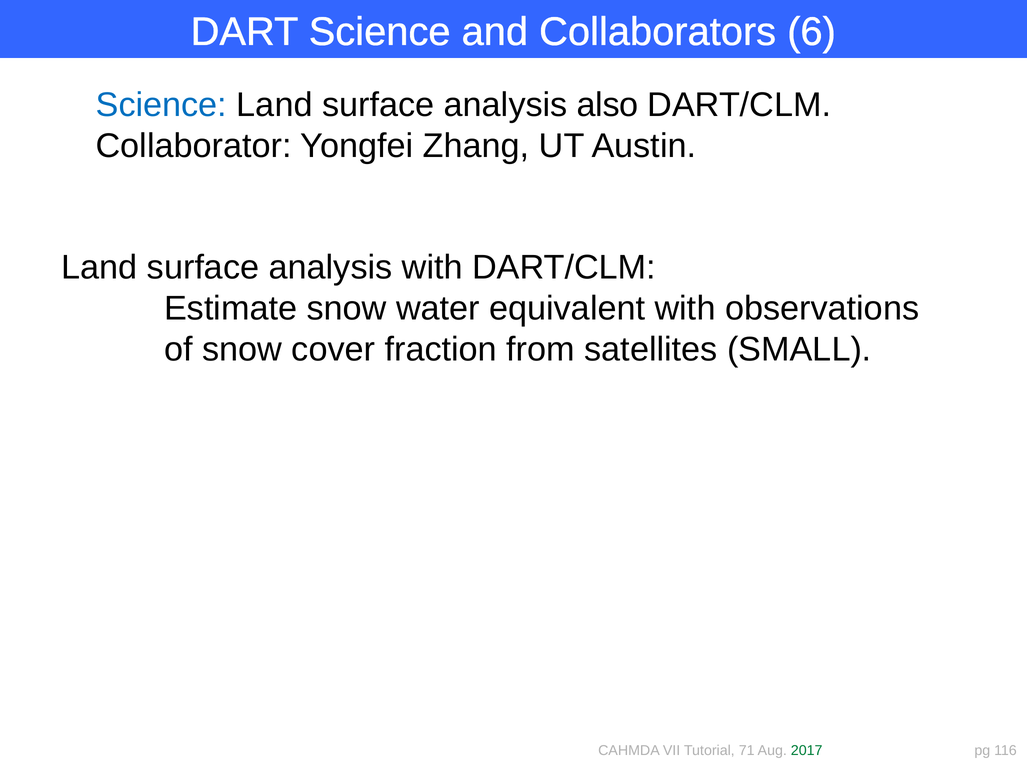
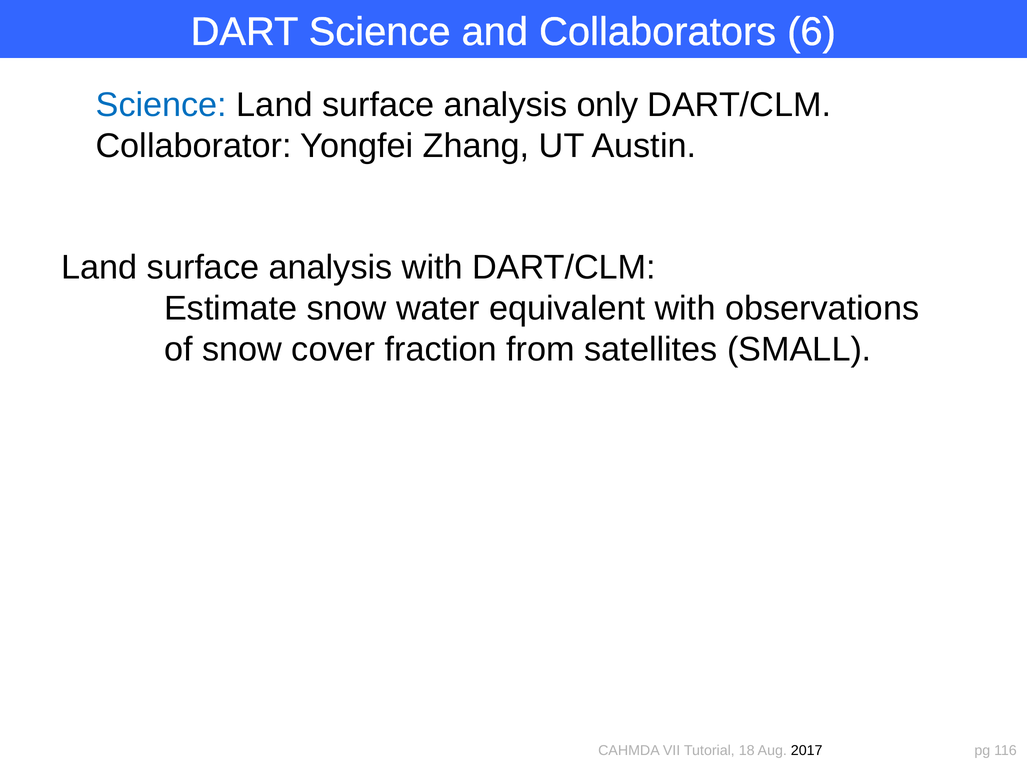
also: also -> only
71: 71 -> 18
2017 colour: green -> black
